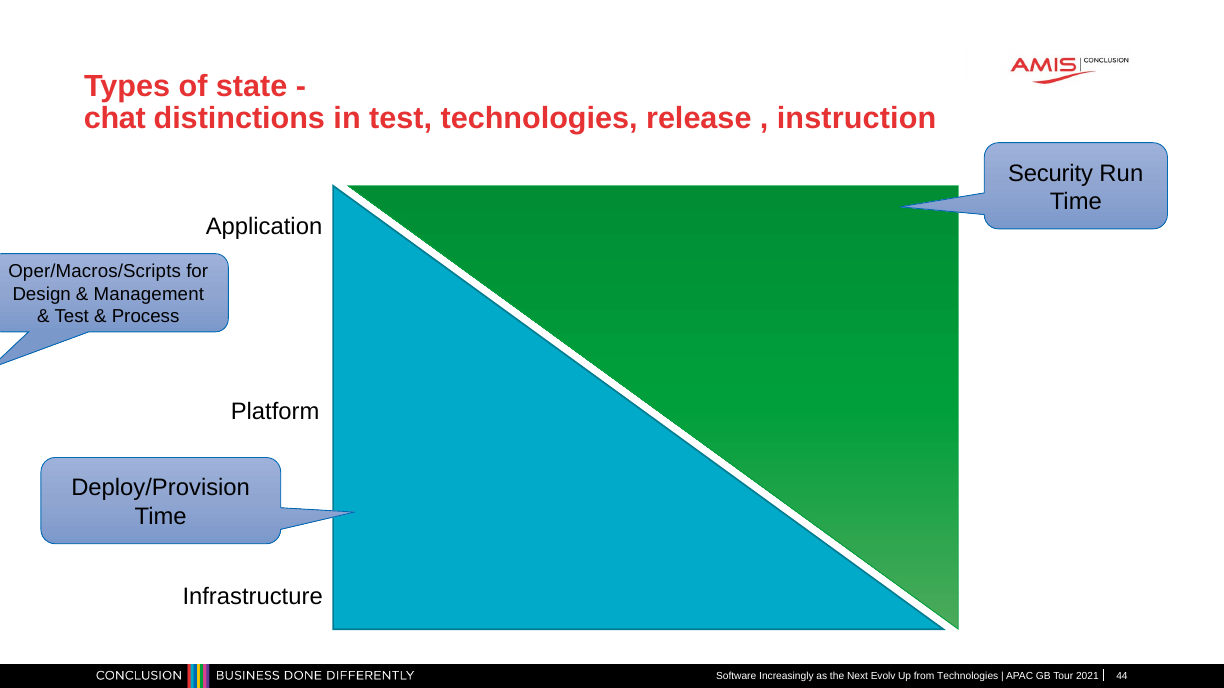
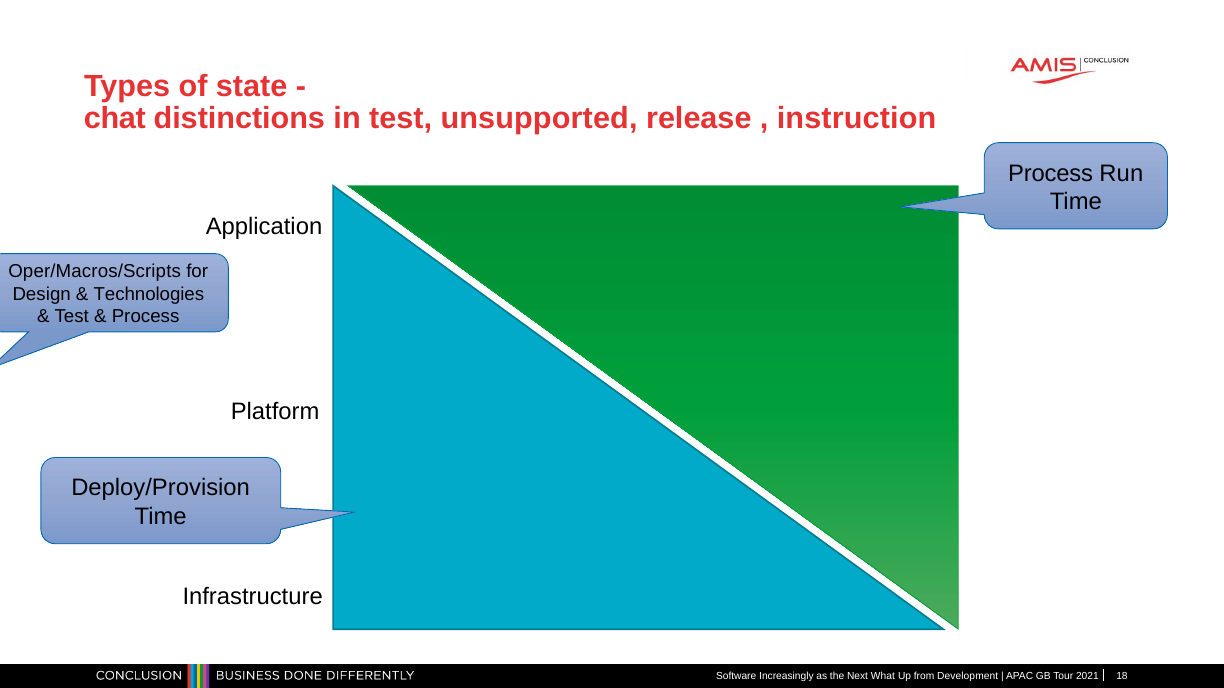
test technologies: technologies -> unsupported
Security at (1051, 173): Security -> Process
Management: Management -> Technologies
Evolv: Evolv -> What
from Technologies: Technologies -> Development
44: 44 -> 18
